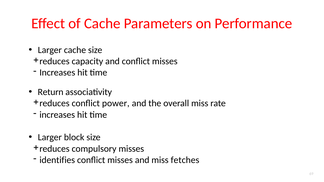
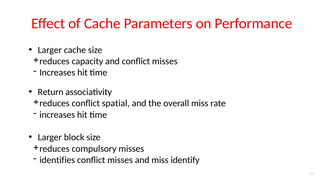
power: power -> spatial
fetches: fetches -> identify
